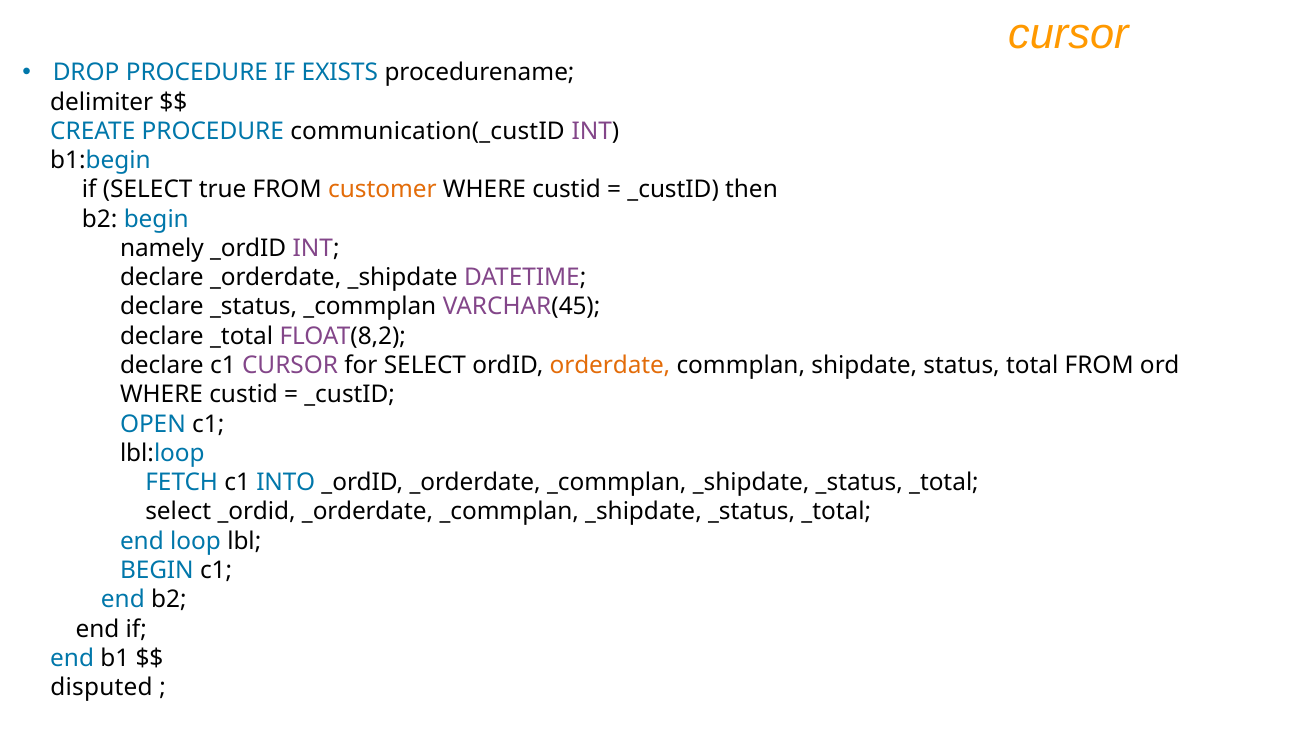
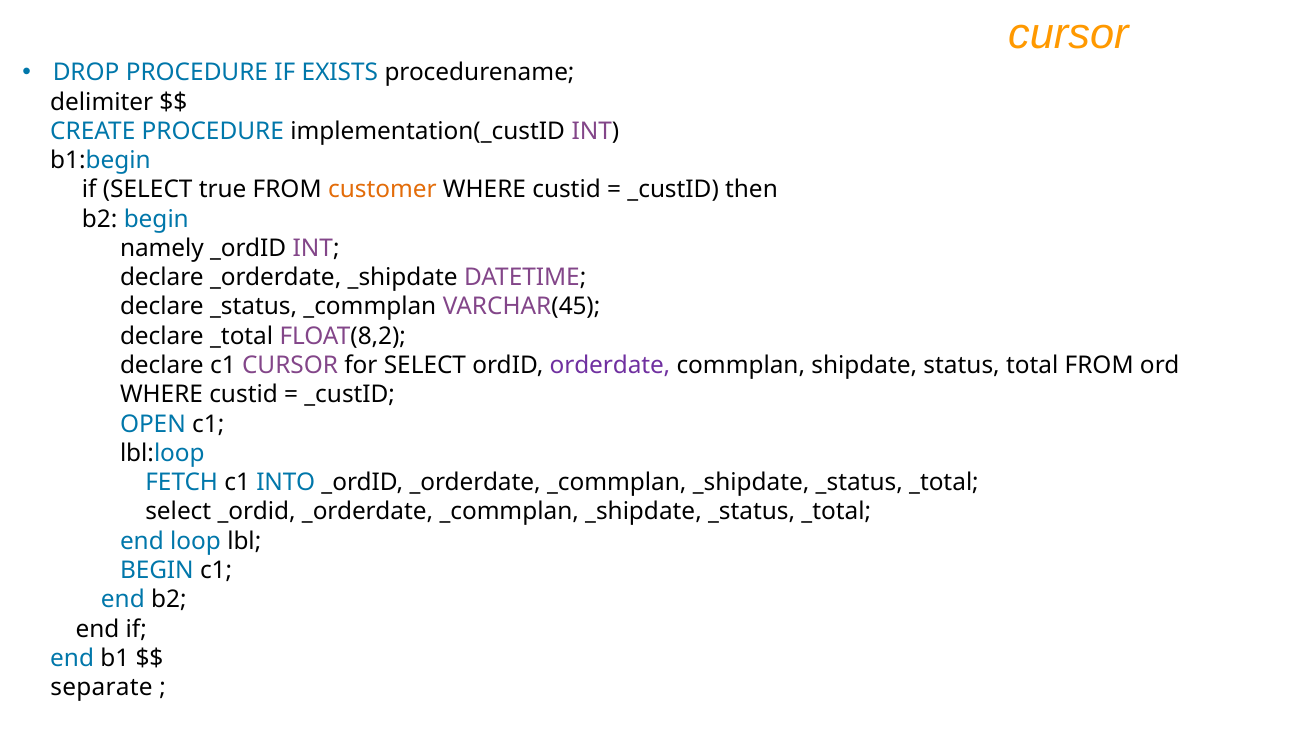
communication(_custID: communication(_custID -> implementation(_custID
orderdate colour: orange -> purple
disputed: disputed -> separate
